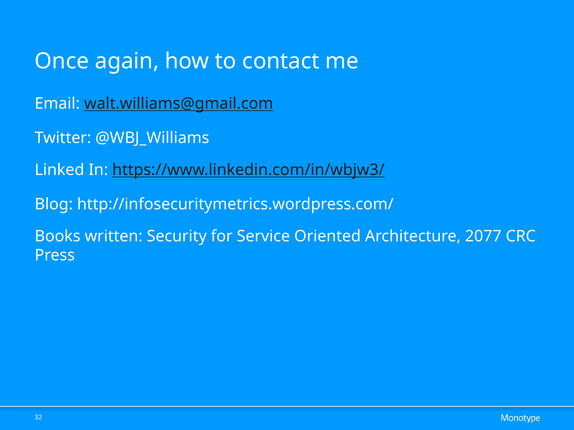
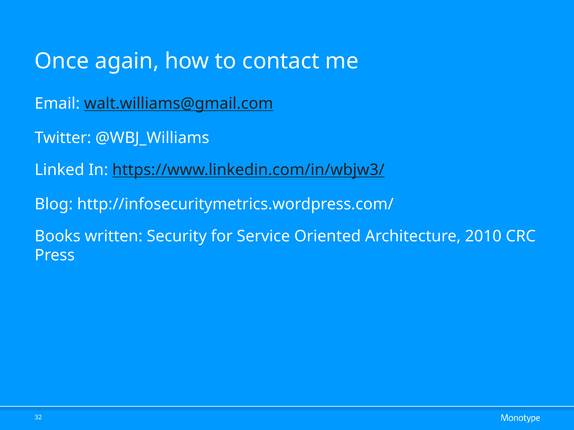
2077: 2077 -> 2010
